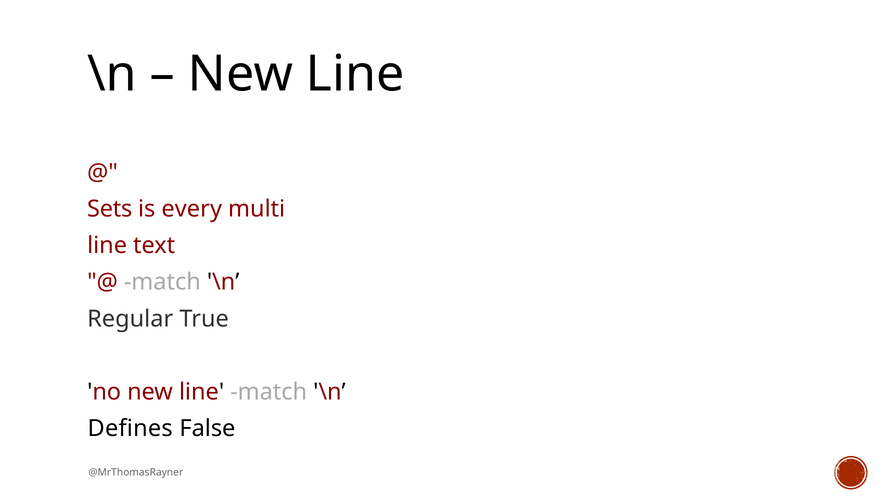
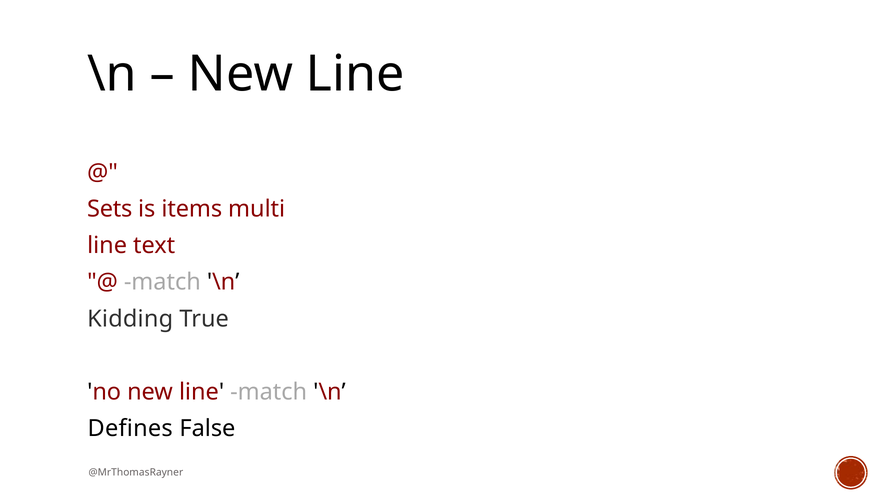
every: every -> items
Regular: Regular -> Kidding
